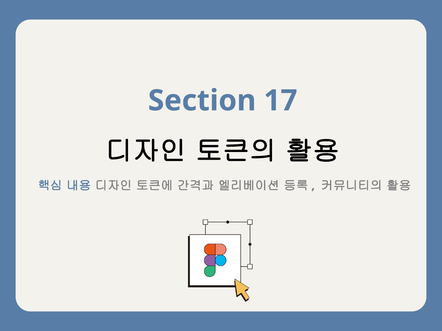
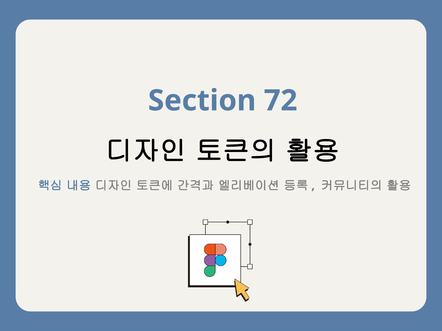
17: 17 -> 72
